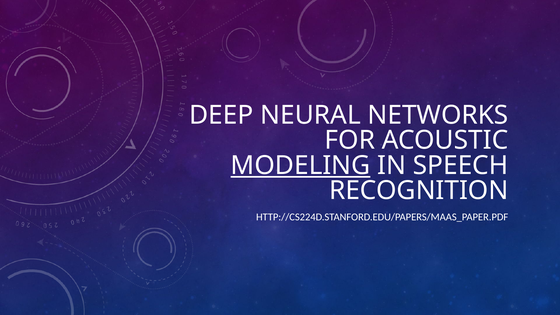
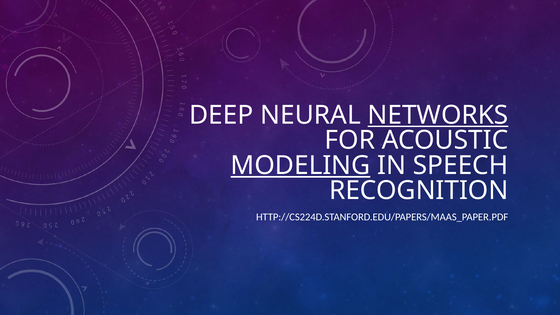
NETWORKS underline: none -> present
